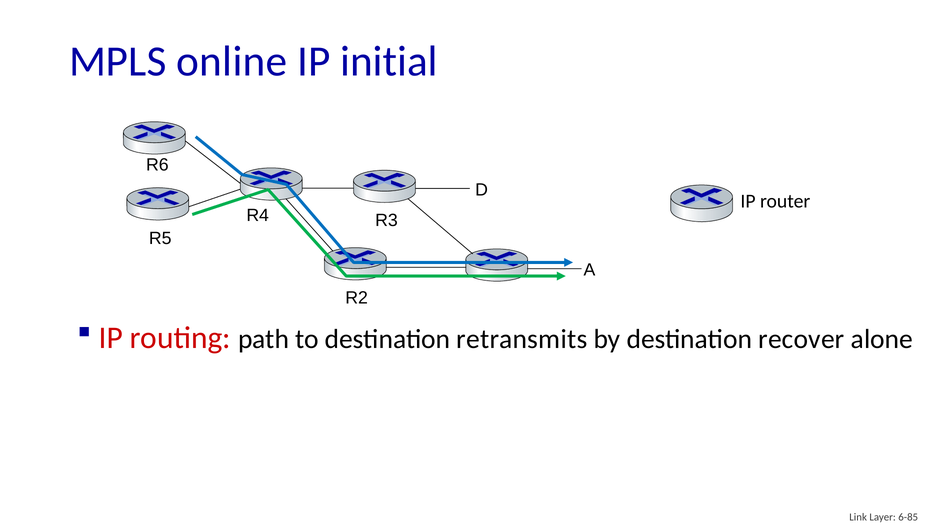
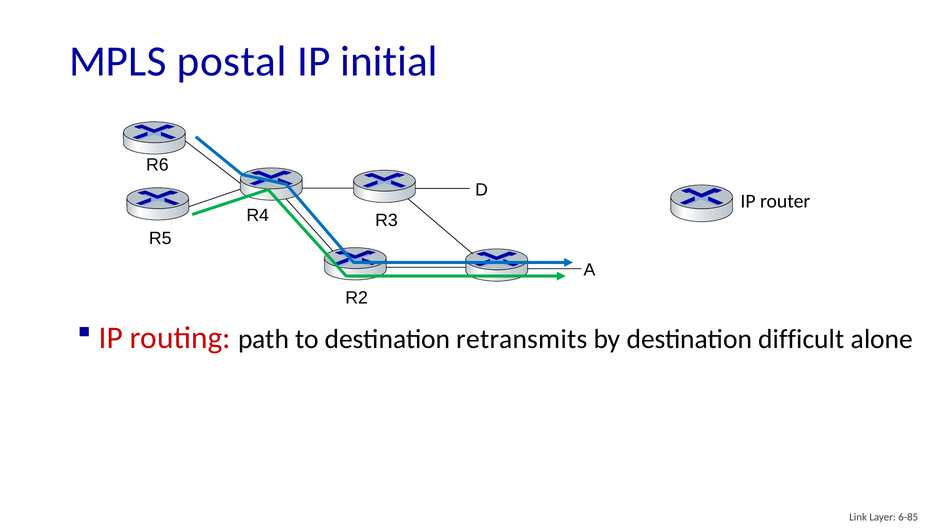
online: online -> postal
recover: recover -> difficult
